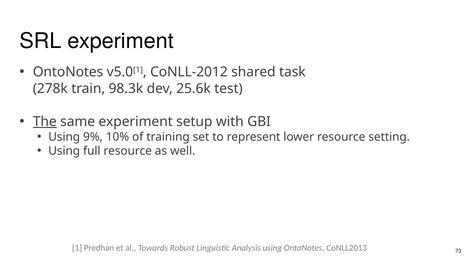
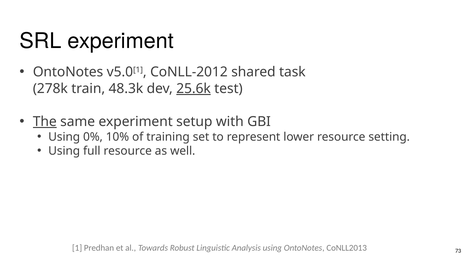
98.3k: 98.3k -> 48.3k
25.6k underline: none -> present
9%: 9% -> 0%
